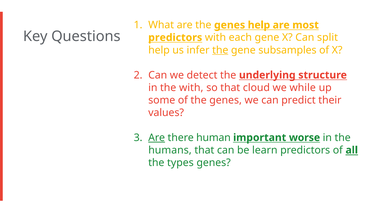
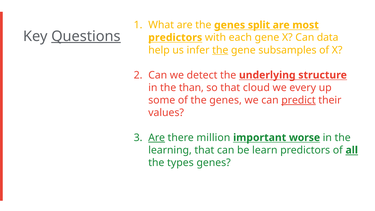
genes help: help -> split
Questions underline: none -> present
split: split -> data
the with: with -> than
while: while -> every
predict underline: none -> present
human: human -> million
humans: humans -> learning
